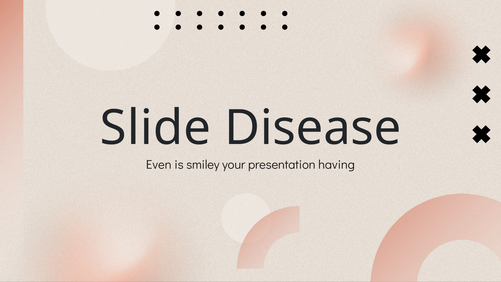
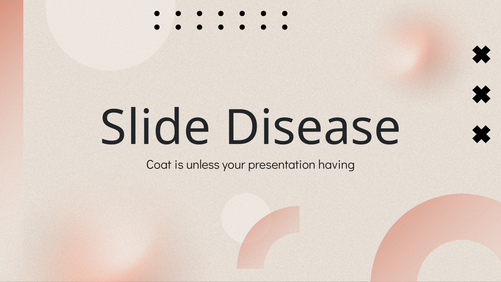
Even: Even -> Coat
smiley: smiley -> unless
